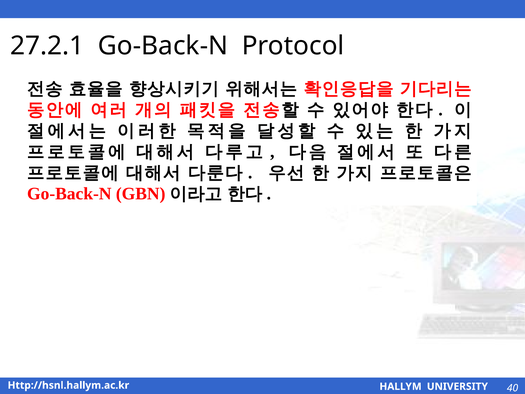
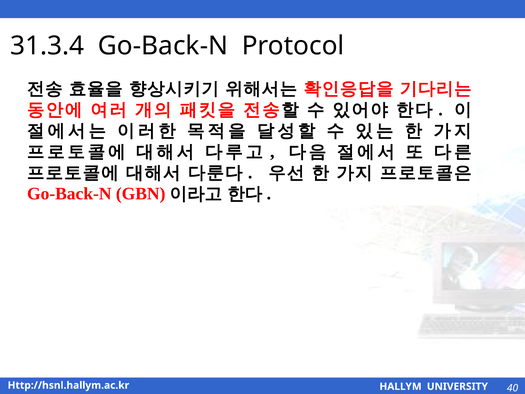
27.2.1: 27.2.1 -> 31.3.4
